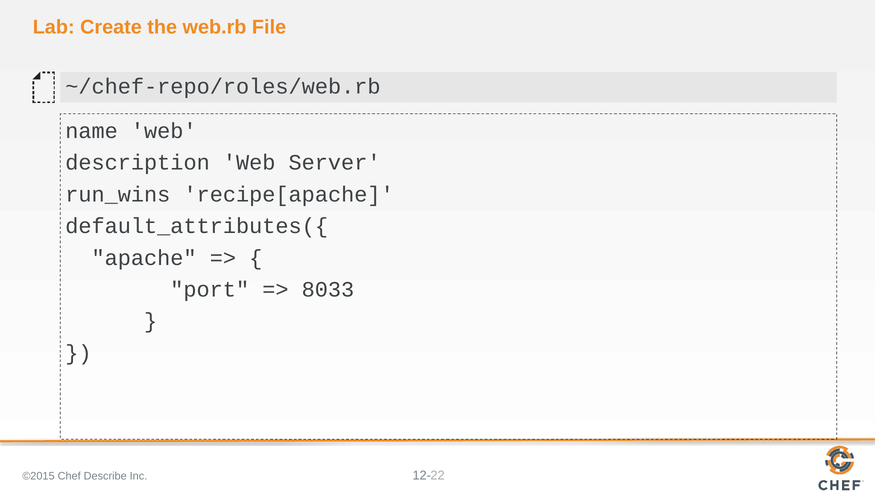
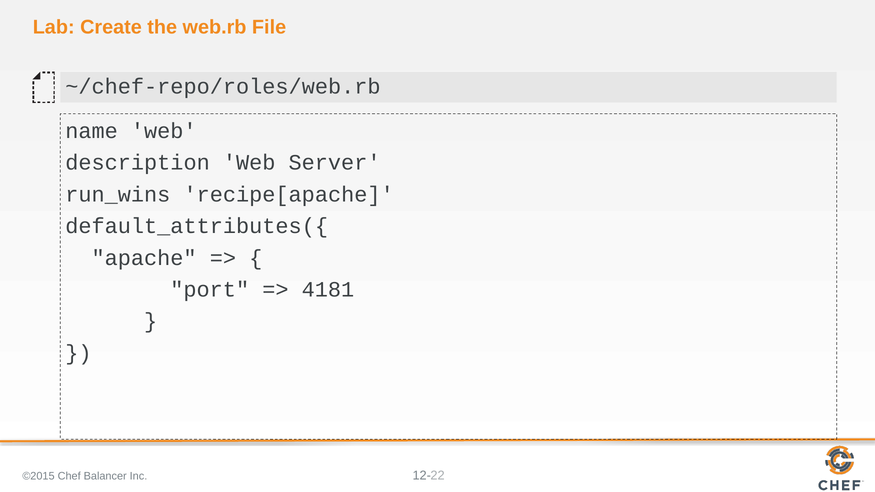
8033: 8033 -> 4181
Describe: Describe -> Balancer
